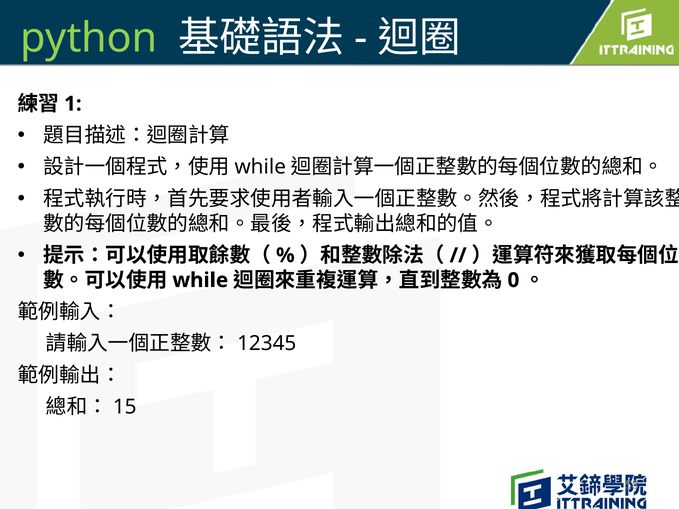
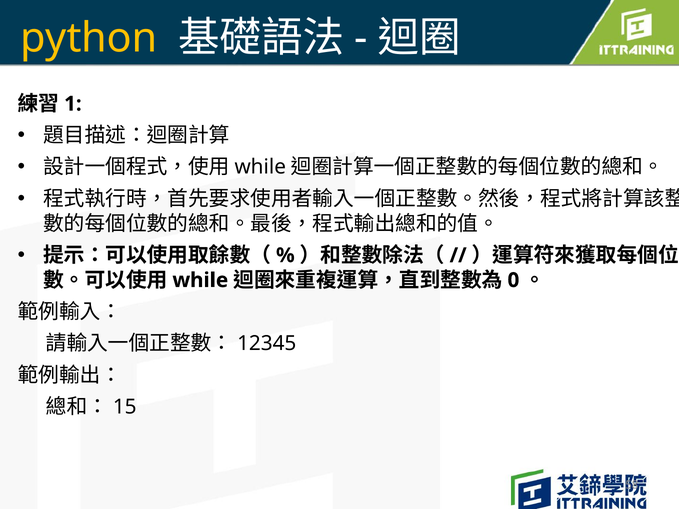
python colour: light green -> yellow
